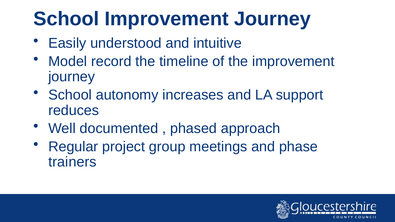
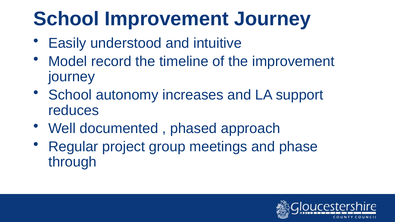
trainers: trainers -> through
